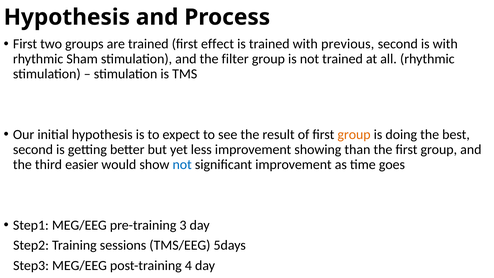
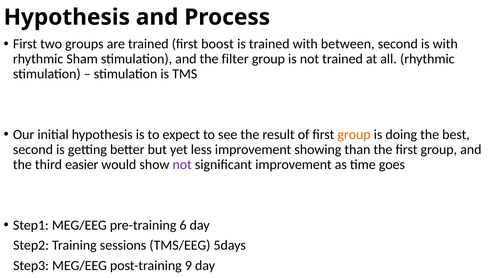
effect: effect -> boost
previous: previous -> between
not at (182, 165) colour: blue -> purple
3: 3 -> 6
4: 4 -> 9
